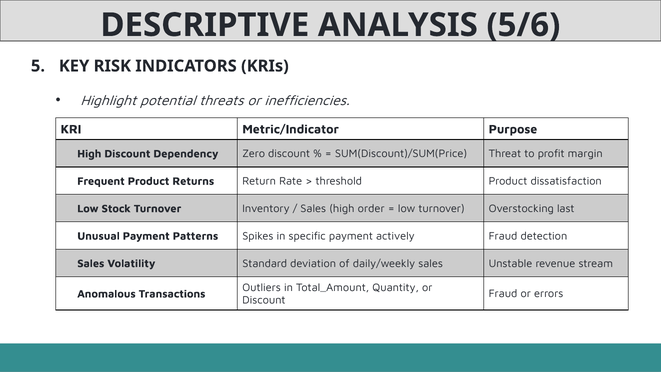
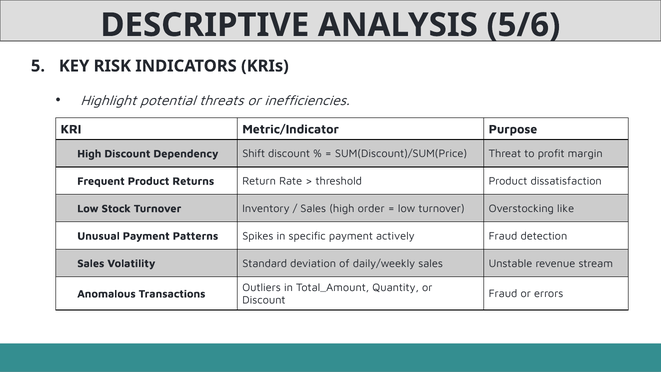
Zero: Zero -> Shift
last: last -> like
